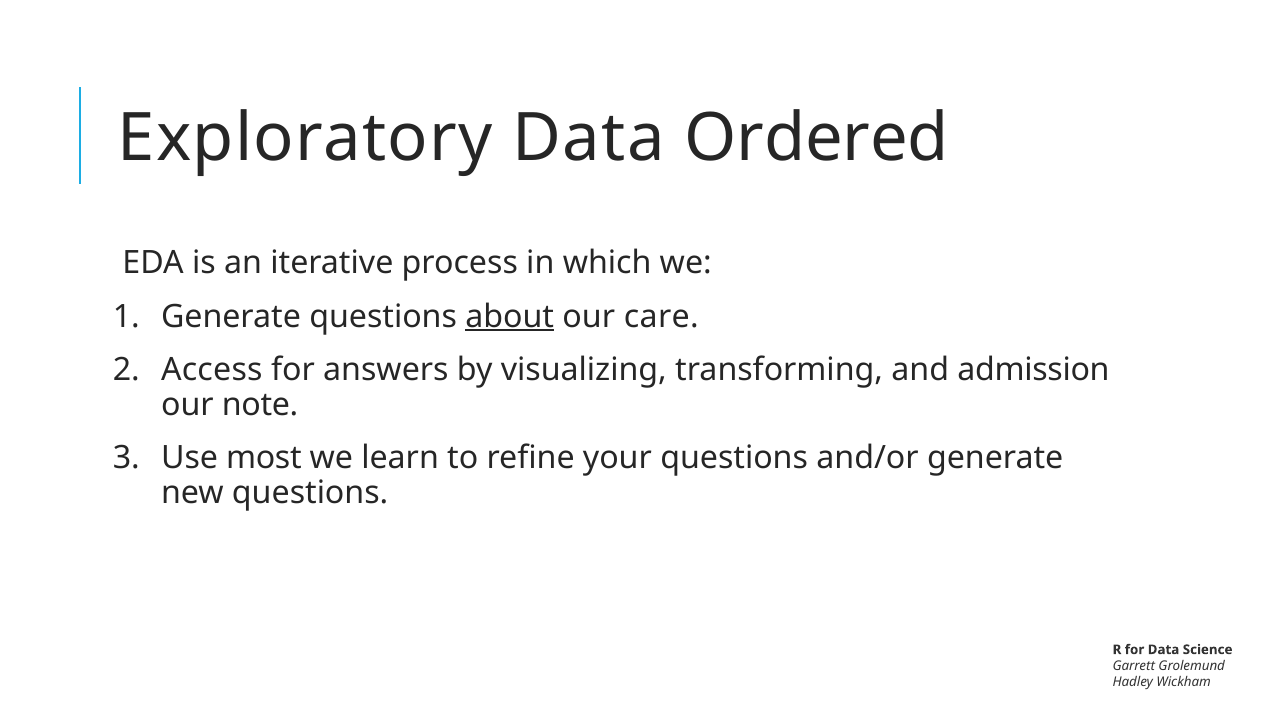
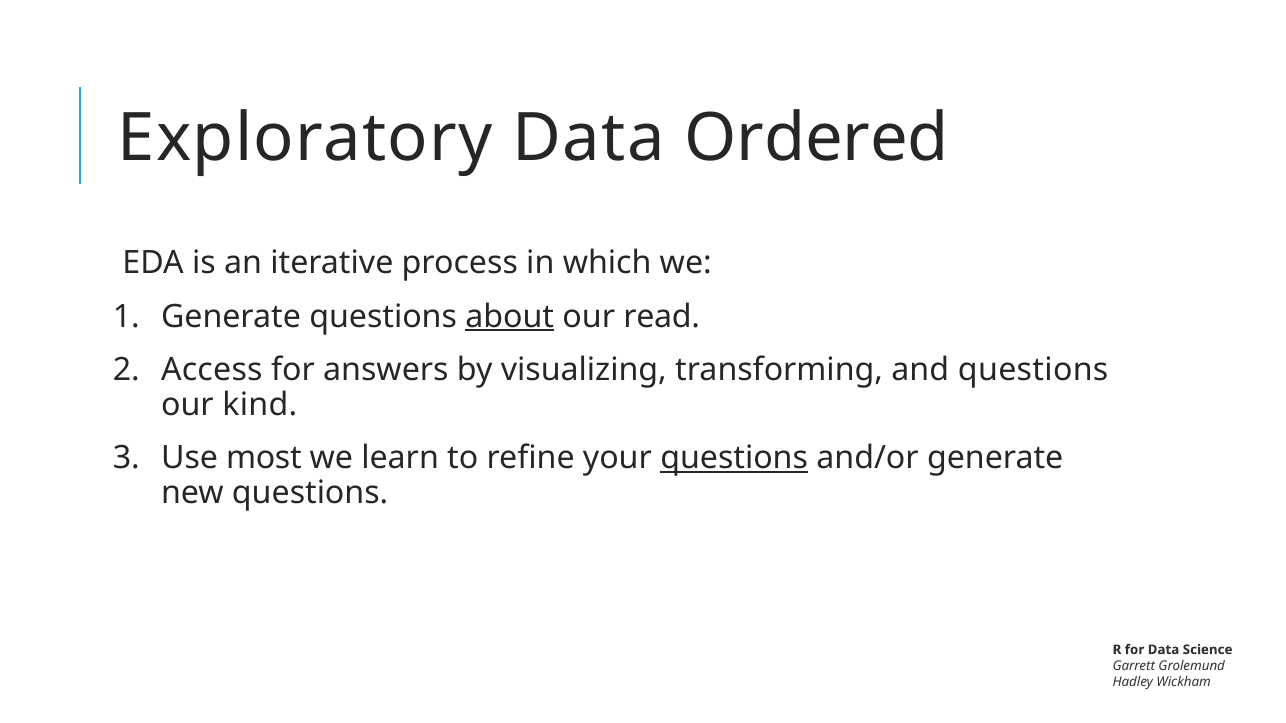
care: care -> read
and admission: admission -> questions
note: note -> kind
questions at (734, 458) underline: none -> present
